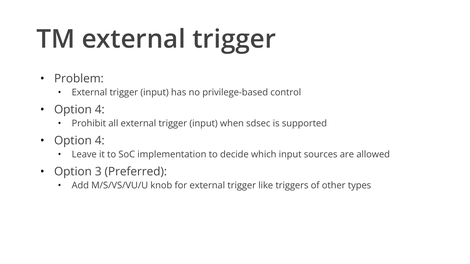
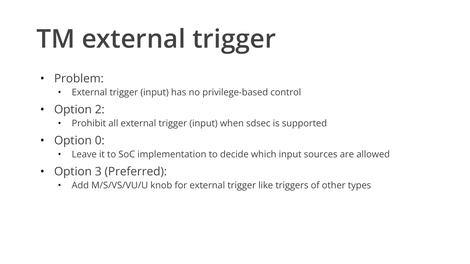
4 at (100, 110): 4 -> 2
4 at (100, 141): 4 -> 0
